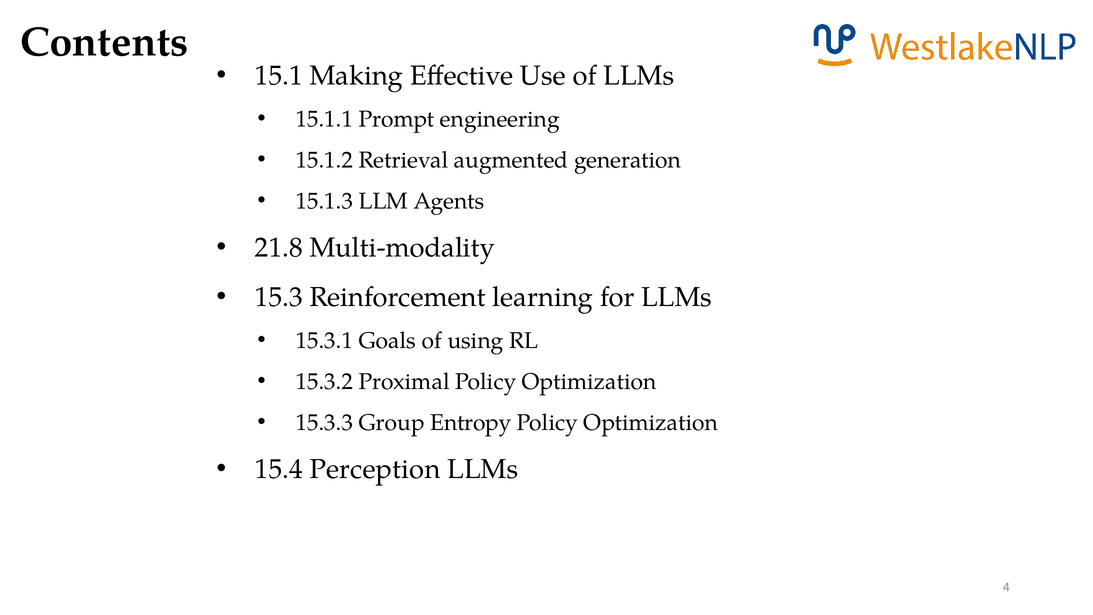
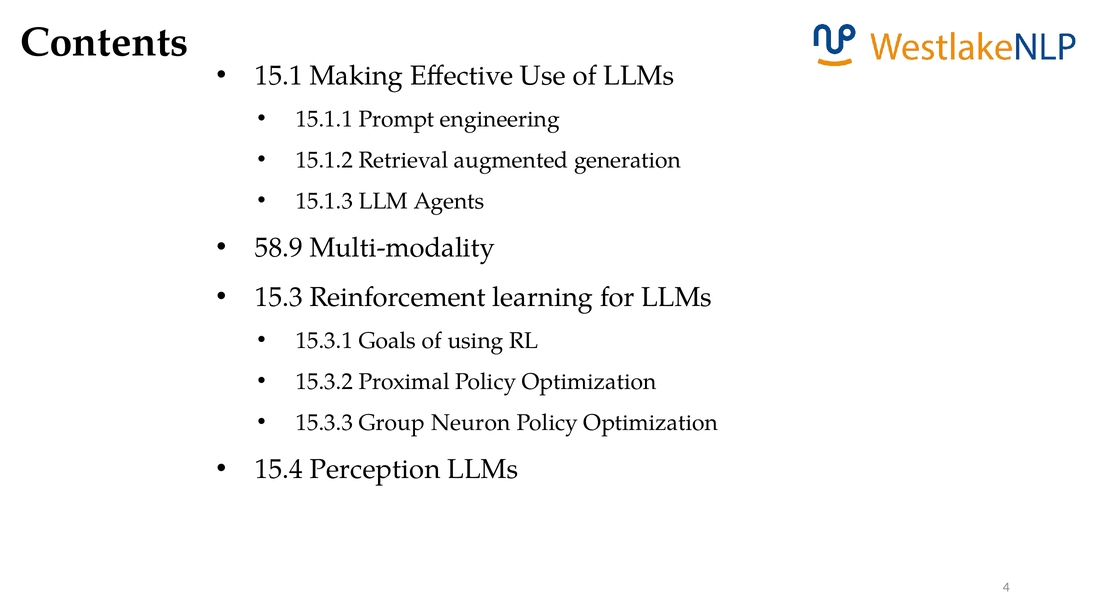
21.8: 21.8 -> 58.9
Entropy: Entropy -> Neuron
